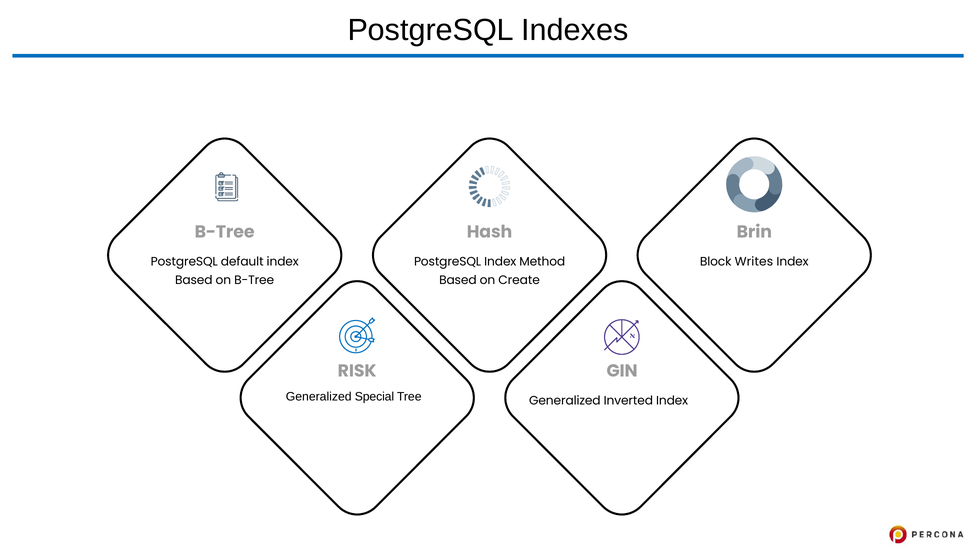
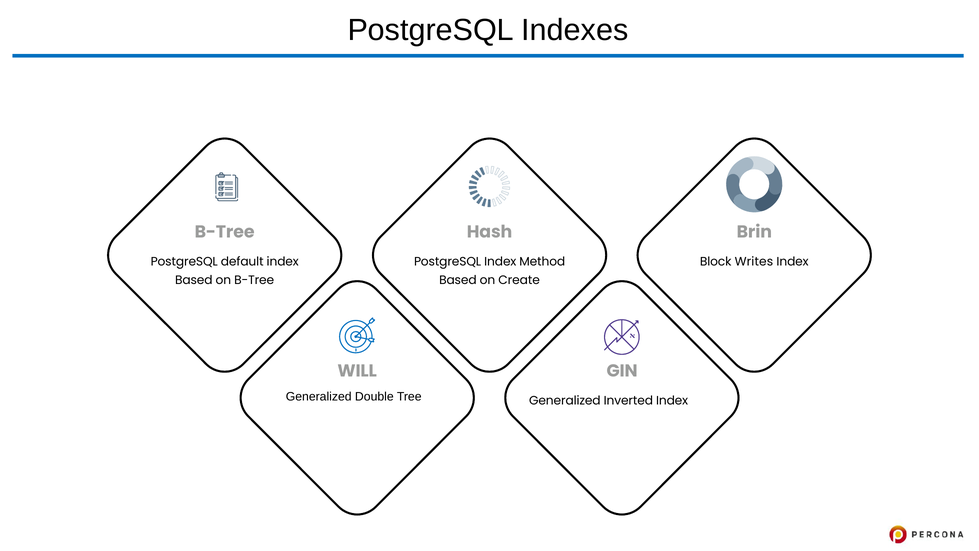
RISK: RISK -> WILL
Special: Special -> Double
